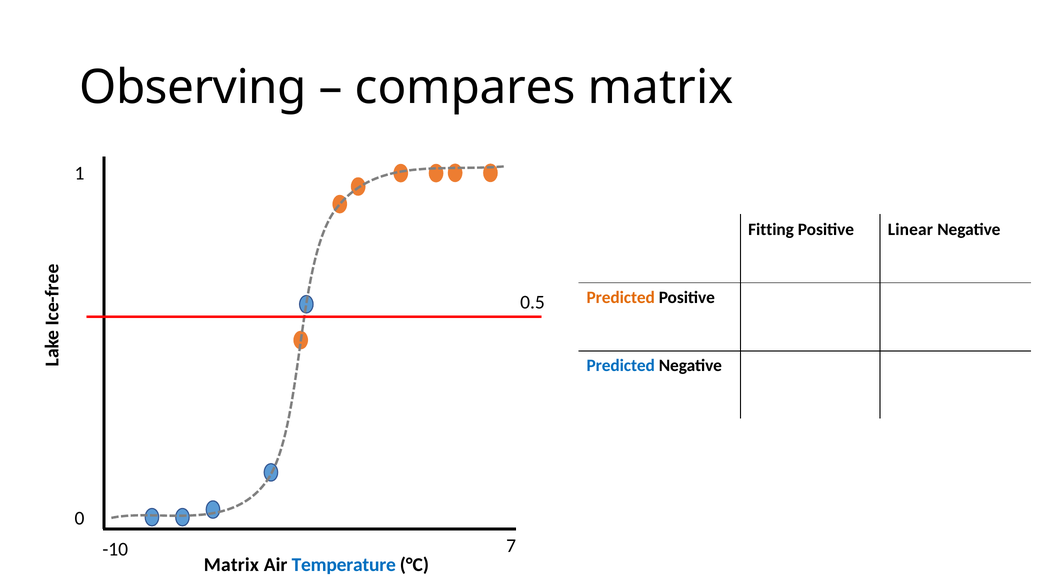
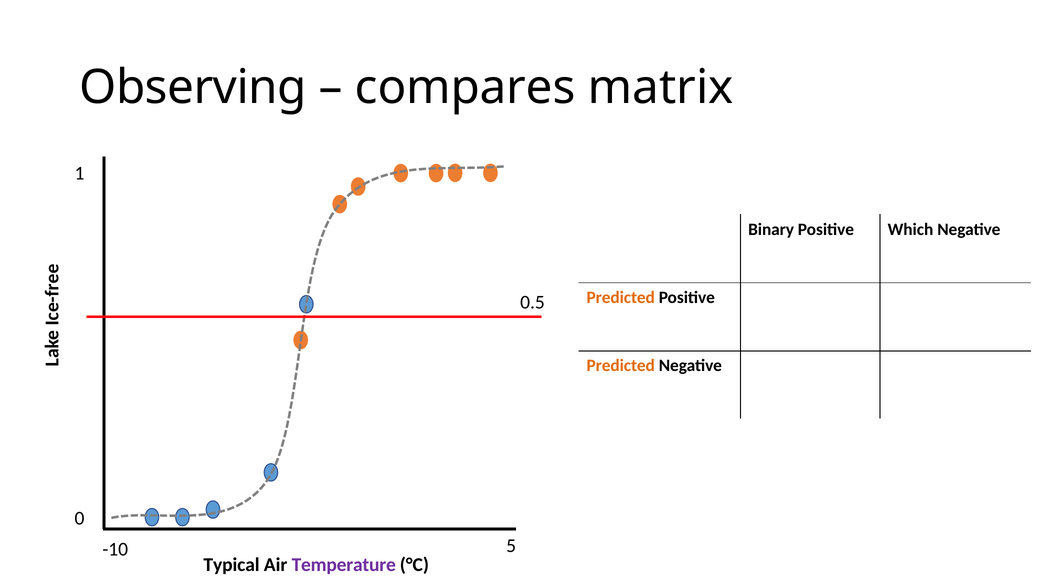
Fitting: Fitting -> Binary
Linear: Linear -> Which
Predicted at (621, 365) colour: blue -> orange
7: 7 -> 5
Matrix at (231, 564): Matrix -> Typical
Temperature colour: blue -> purple
